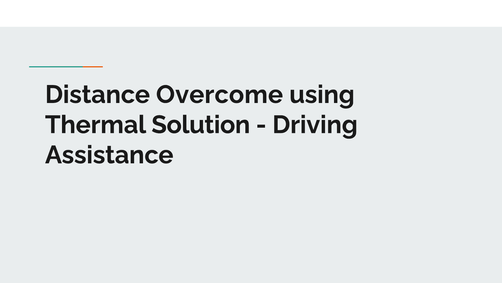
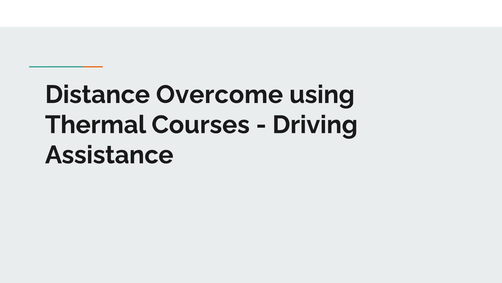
Solution: Solution -> Courses
